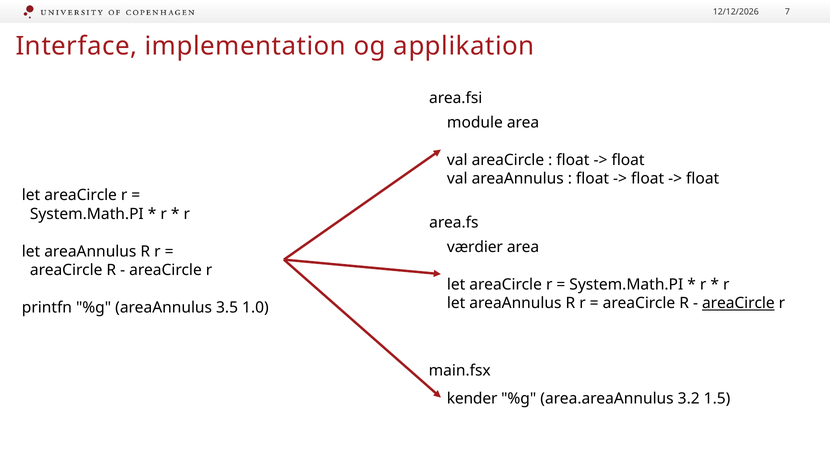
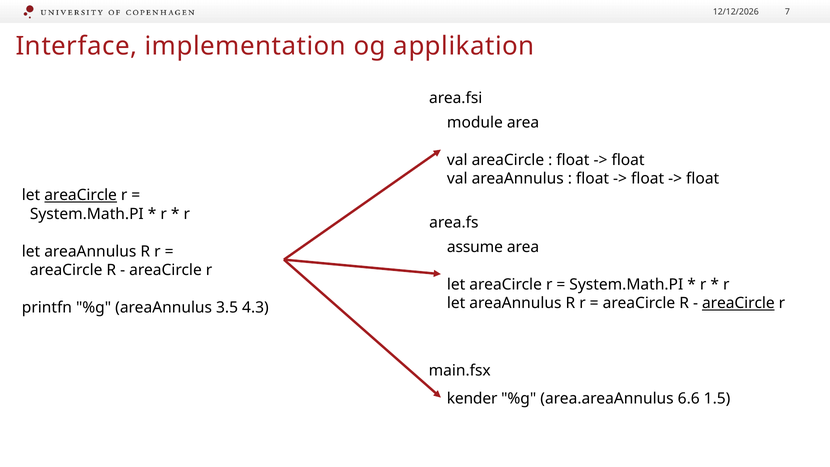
areaCircle at (81, 195) underline: none -> present
værdier: værdier -> assume
1.0: 1.0 -> 4.3
3.2: 3.2 -> 6.6
